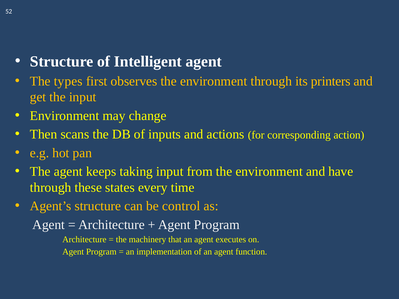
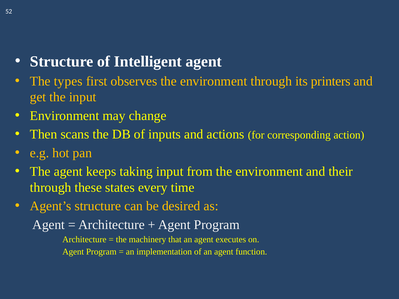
have: have -> their
control: control -> desired
